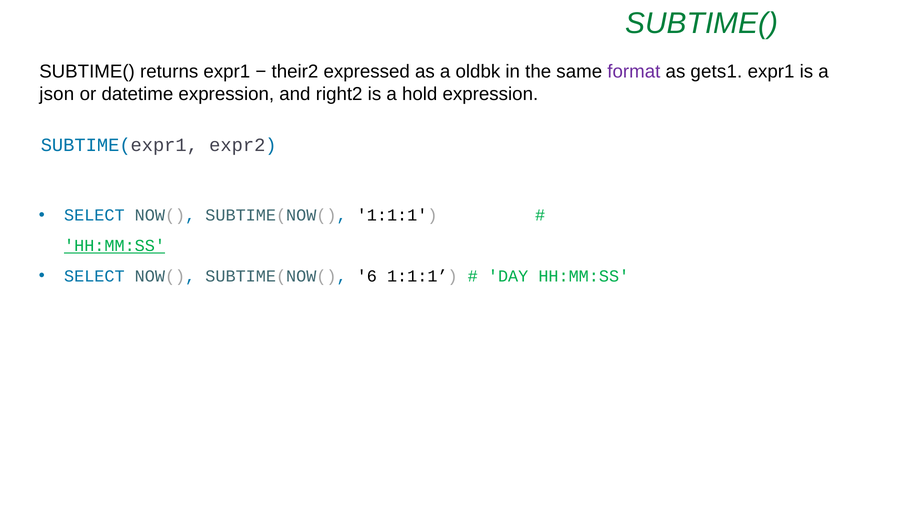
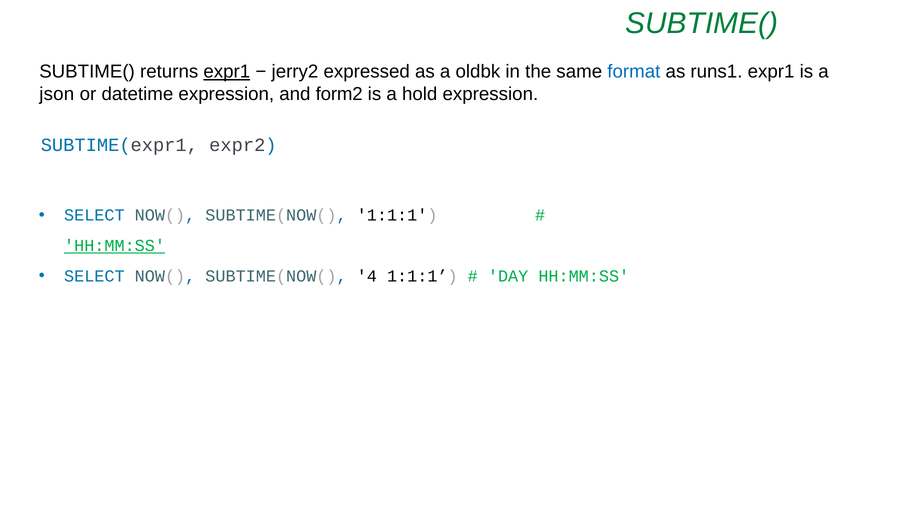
expr1 at (227, 72) underline: none -> present
their2: their2 -> jerry2
format colour: purple -> blue
gets1: gets1 -> runs1
right2: right2 -> form2
6: 6 -> 4
